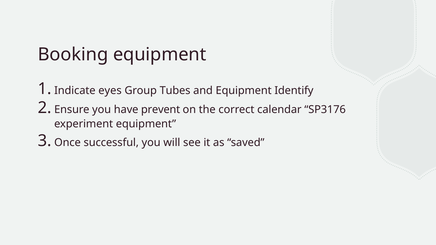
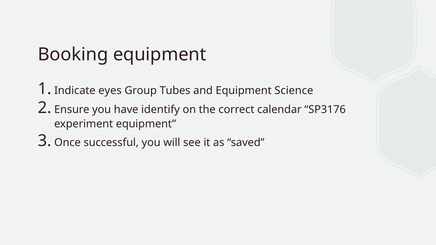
Identify: Identify -> Science
prevent: prevent -> identify
